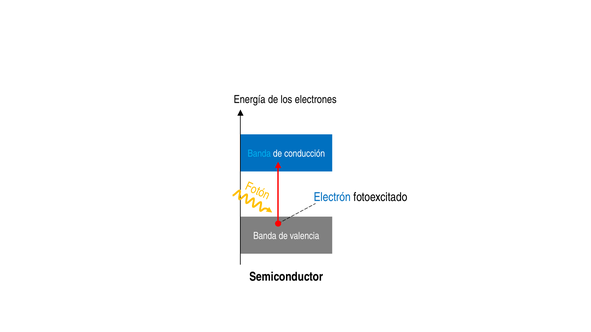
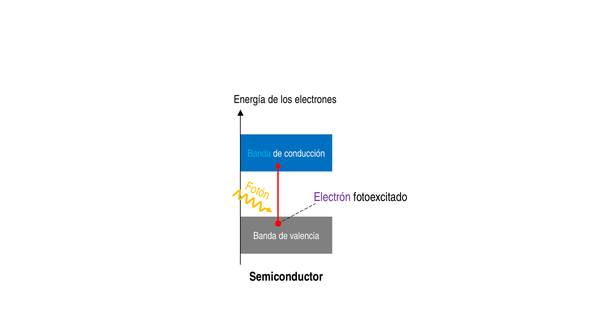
Electrón colour: blue -> purple
